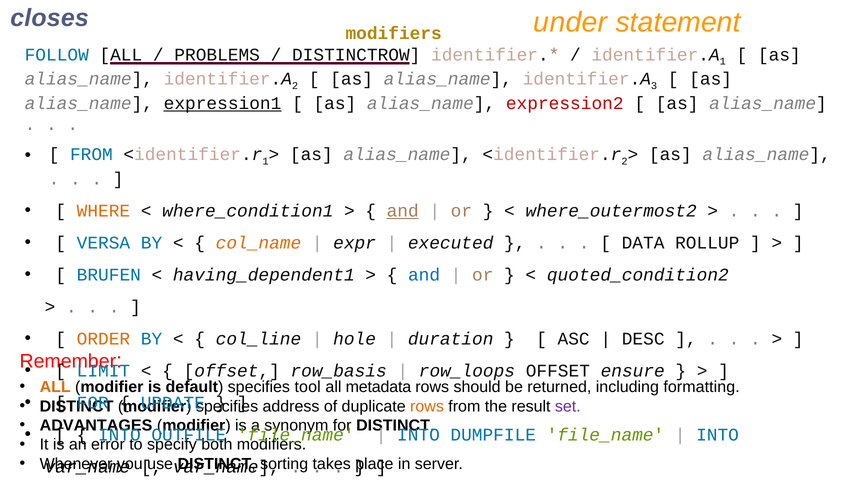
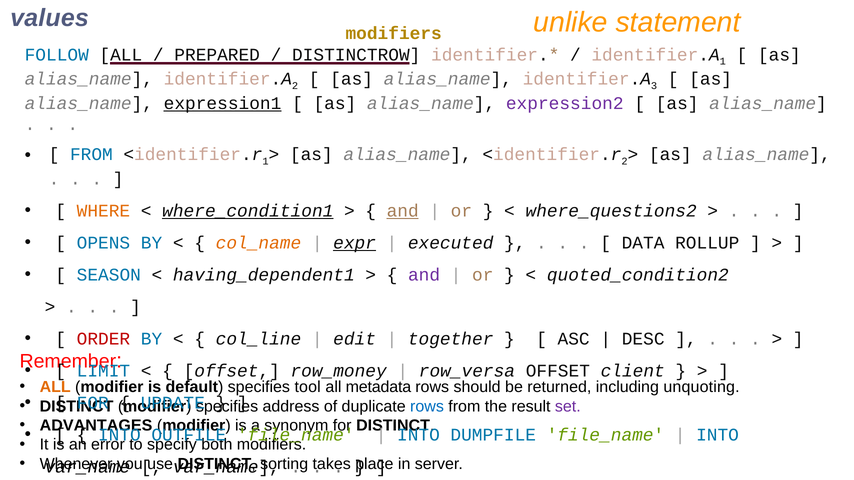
closes: closes -> values
under: under -> unlike
PROBLEMS: PROBLEMS -> PREPARED
expression2 colour: red -> purple
where_condition1 underline: none -> present
where_outermost2: where_outermost2 -> where_questions2
VERSA: VERSA -> OPENS
expr underline: none -> present
BRUFEN: BRUFEN -> SEASON
and at (424, 275) colour: blue -> purple
ORDER colour: orange -> red
hole: hole -> edit
duration: duration -> together
row_basis: row_basis -> row_money
row_loops: row_loops -> row_versa
ensure: ensure -> client
formatting: formatting -> unquoting
rows at (427, 407) colour: orange -> blue
